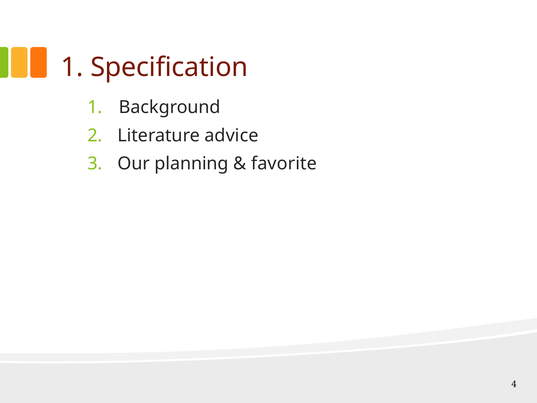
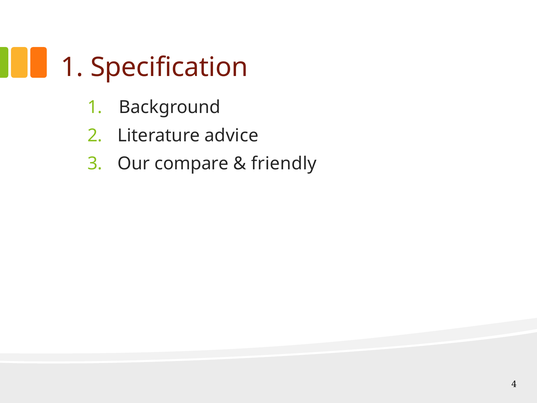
planning: planning -> compare
favorite: favorite -> friendly
